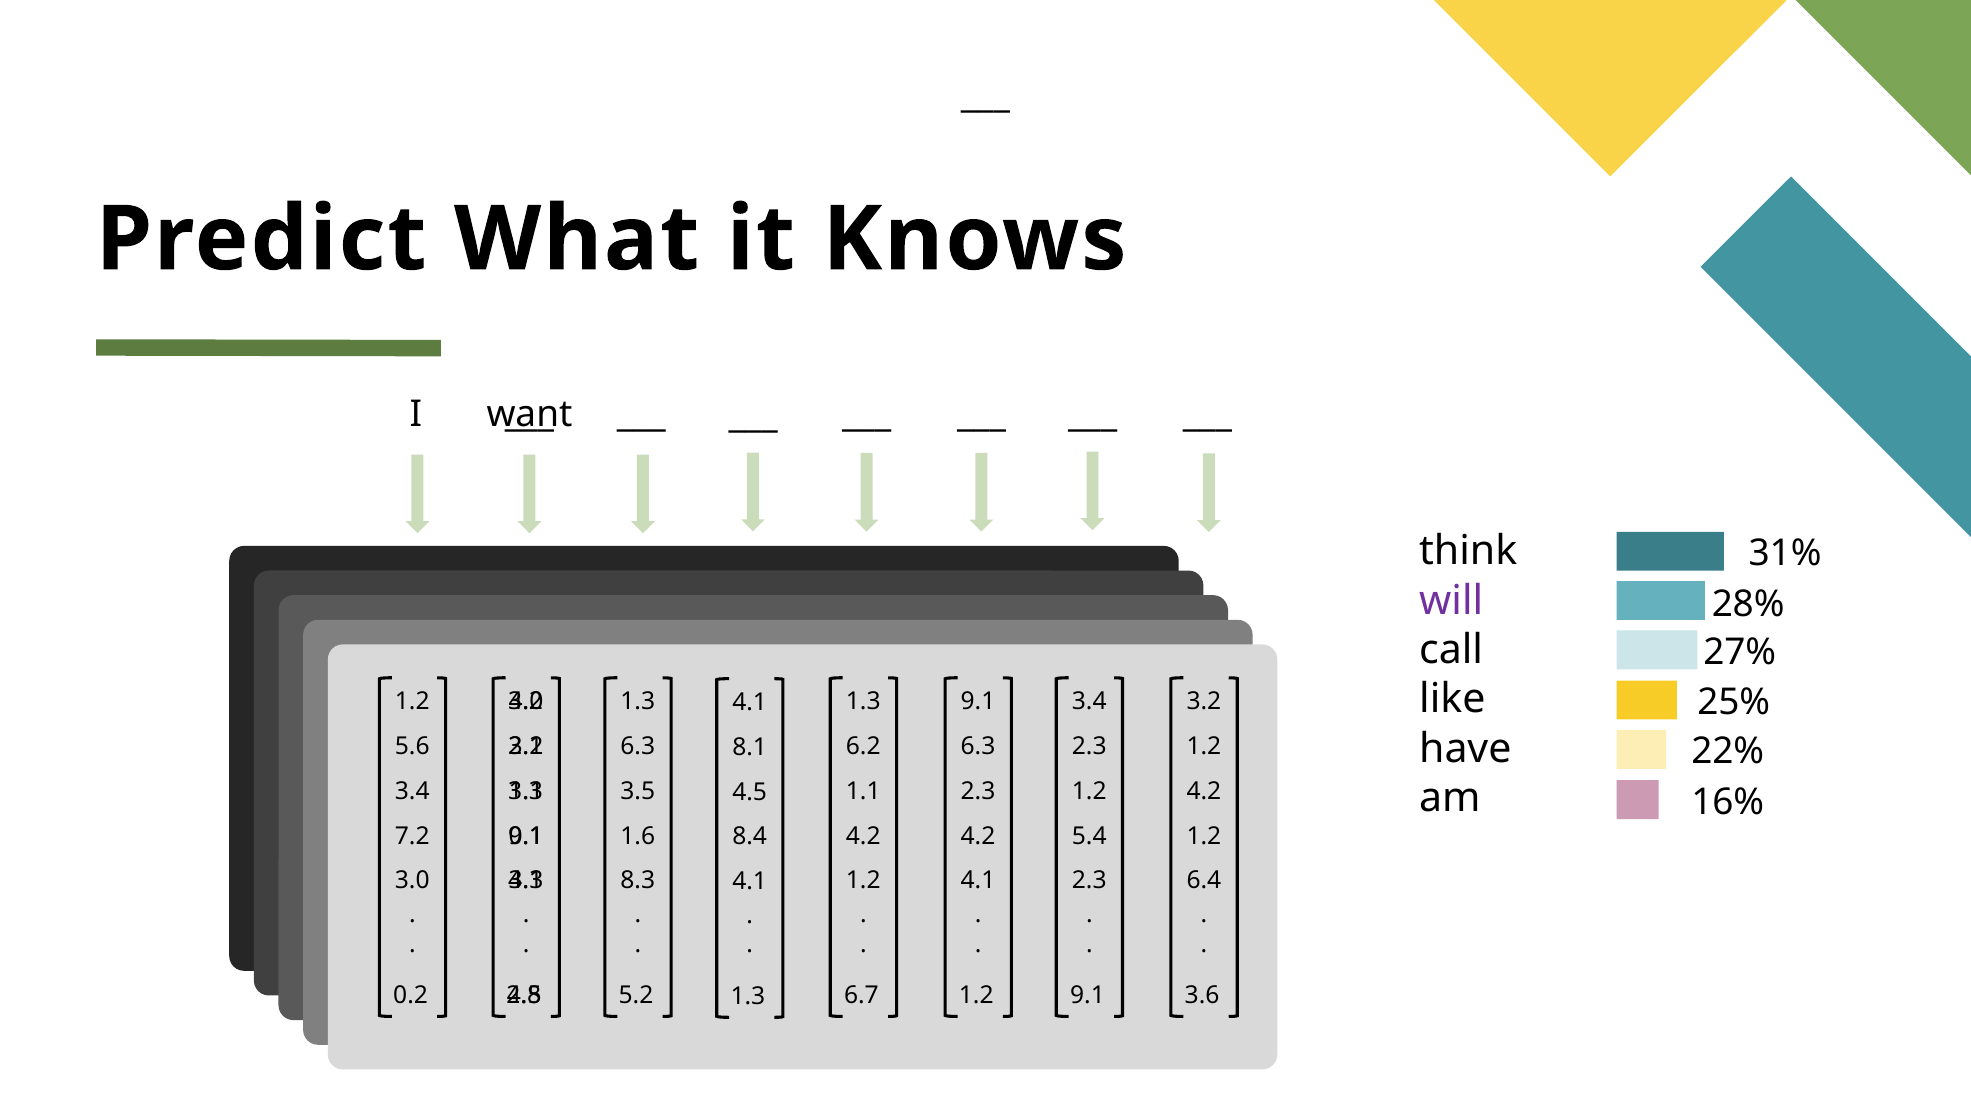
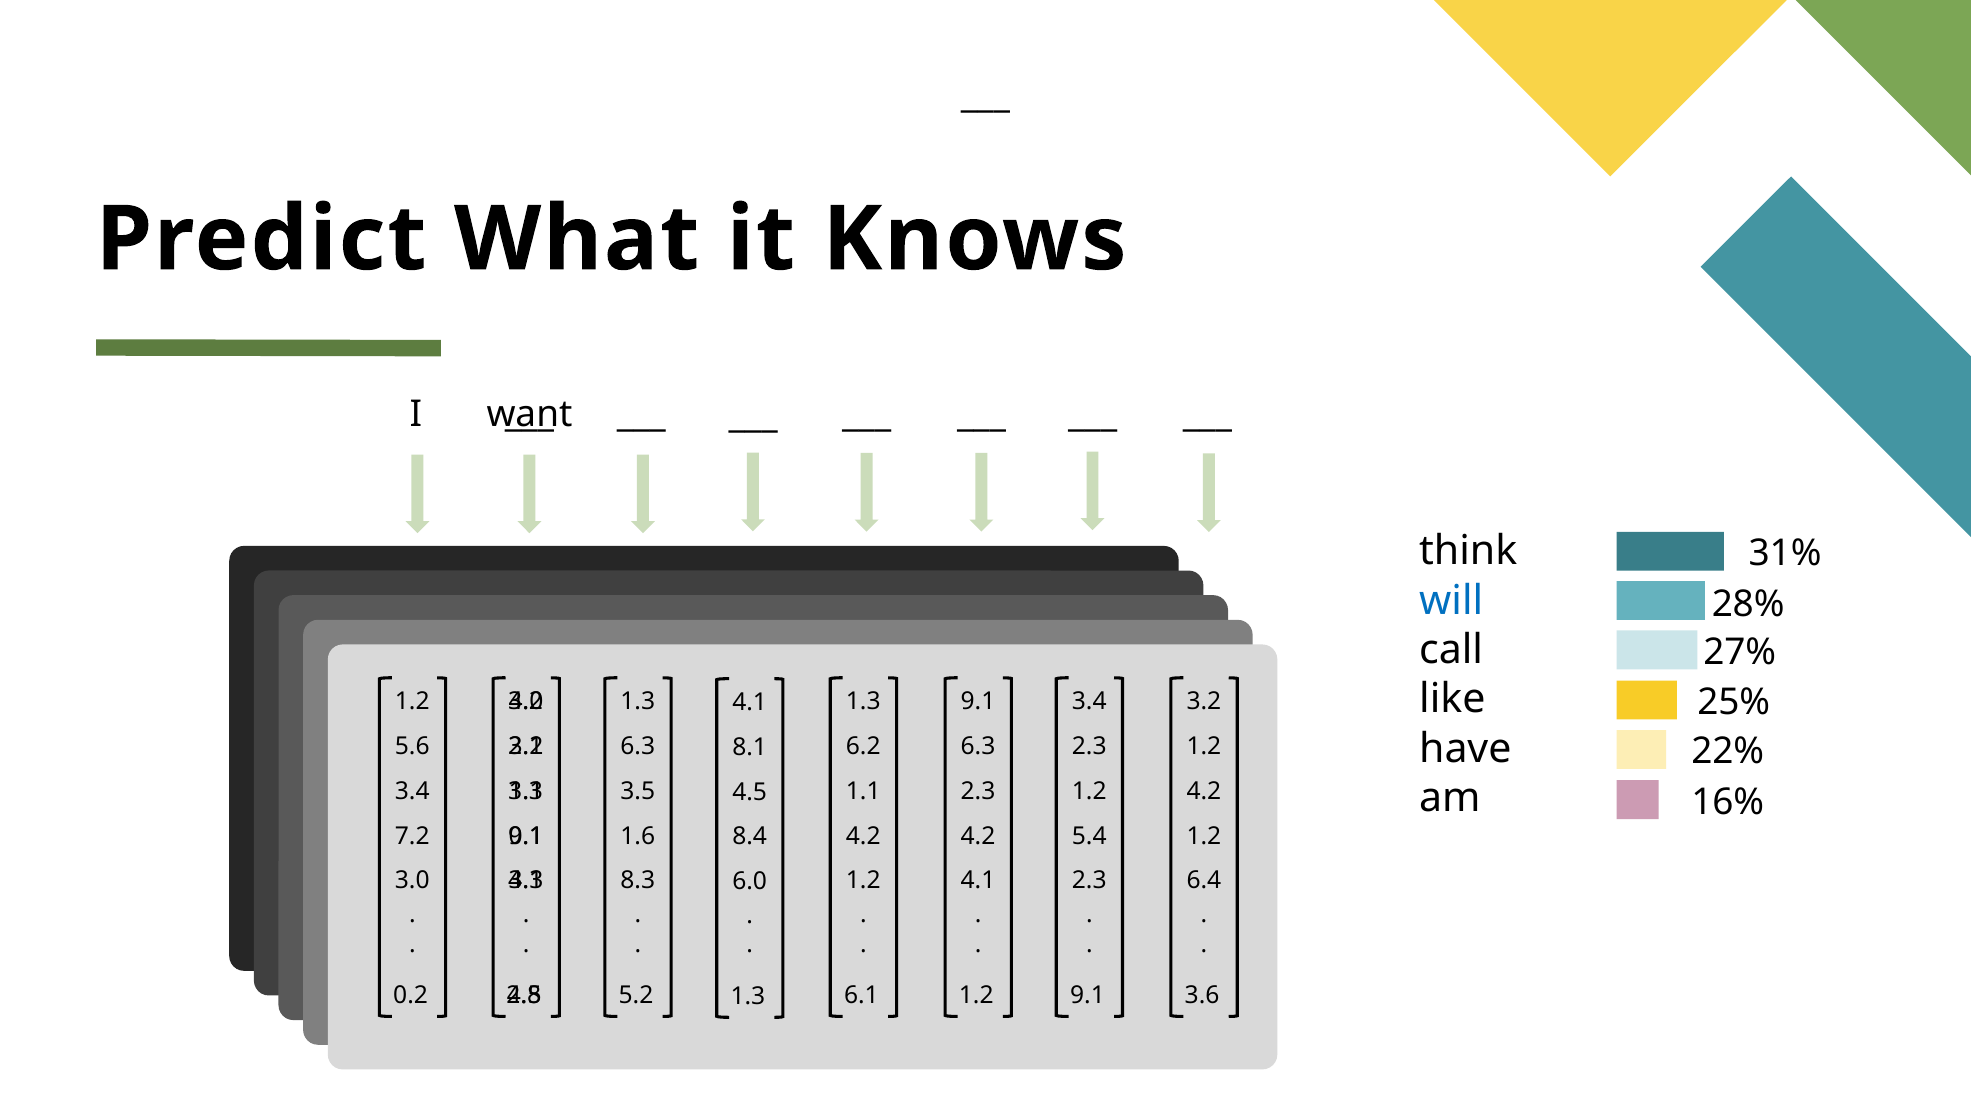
will colour: purple -> blue
4.1 at (750, 881): 4.1 -> 6.0
6.7: 6.7 -> 6.1
